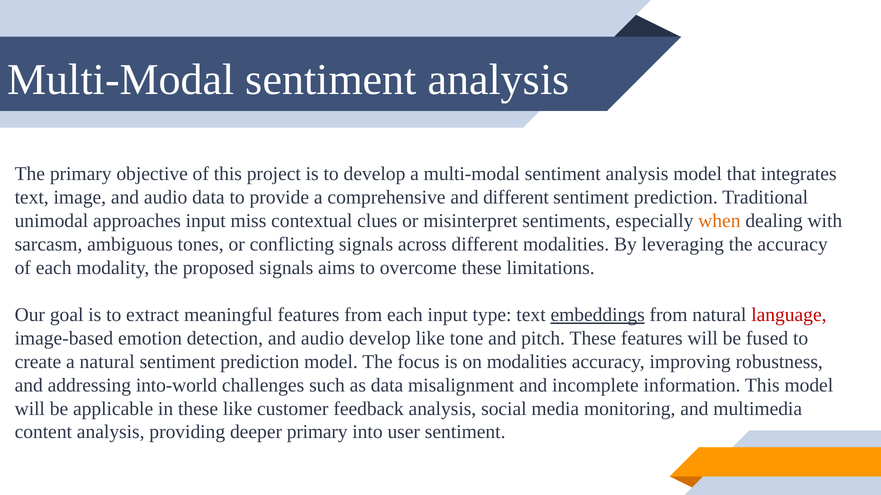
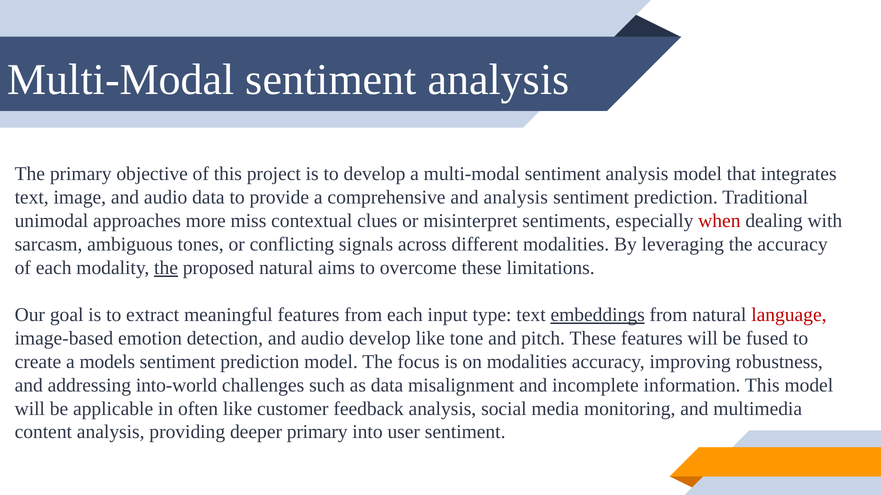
and different: different -> analysis
approaches input: input -> more
when colour: orange -> red
the at (166, 268) underline: none -> present
proposed signals: signals -> natural
a natural: natural -> models
in these: these -> often
